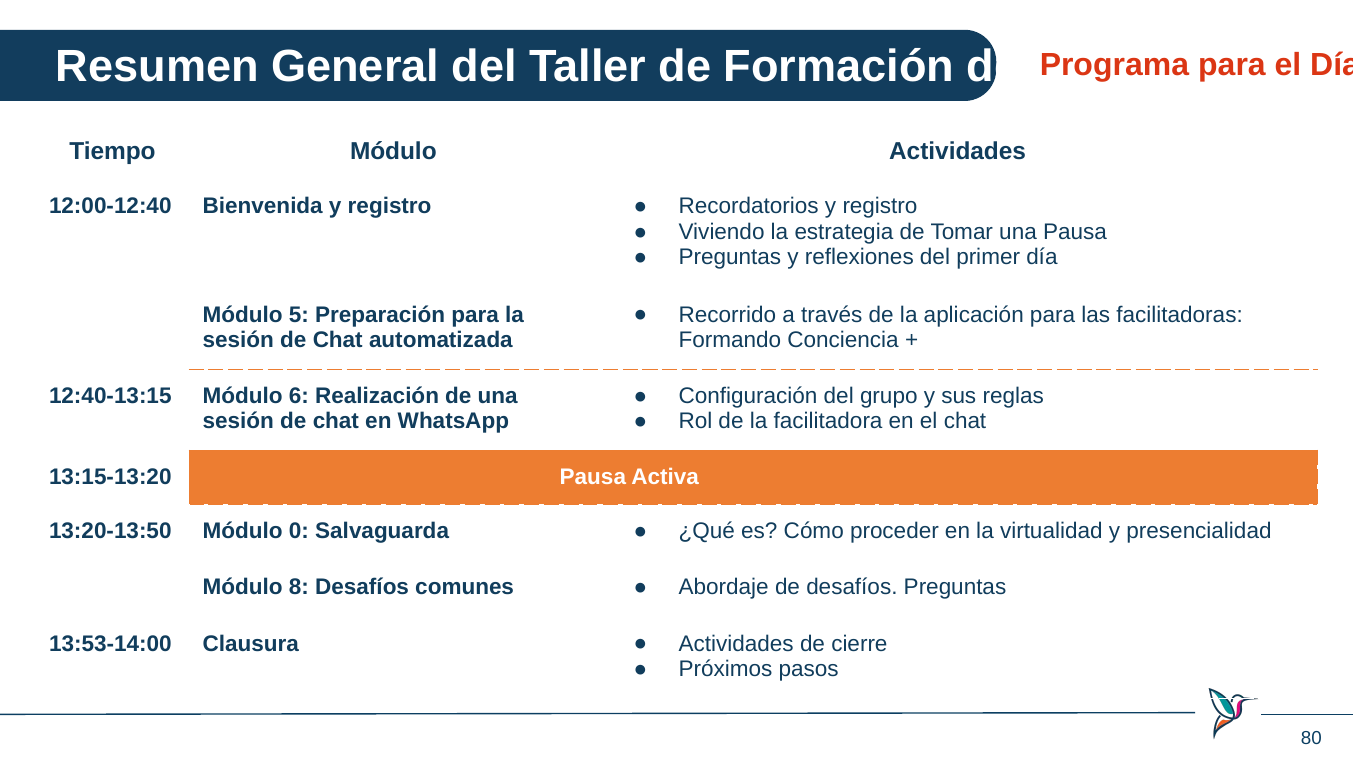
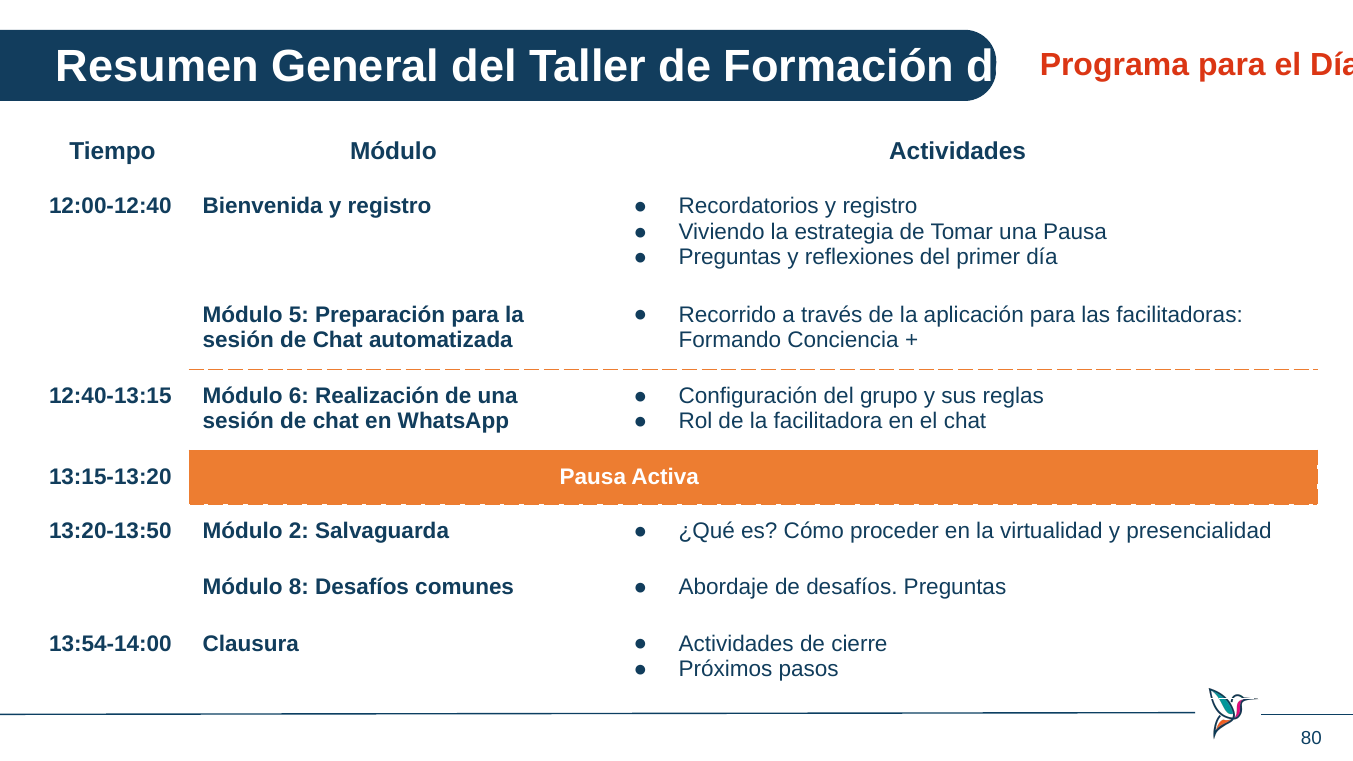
Módulo 0: 0 -> 2
13:53-14:00: 13:53-14:00 -> 13:54-14:00
